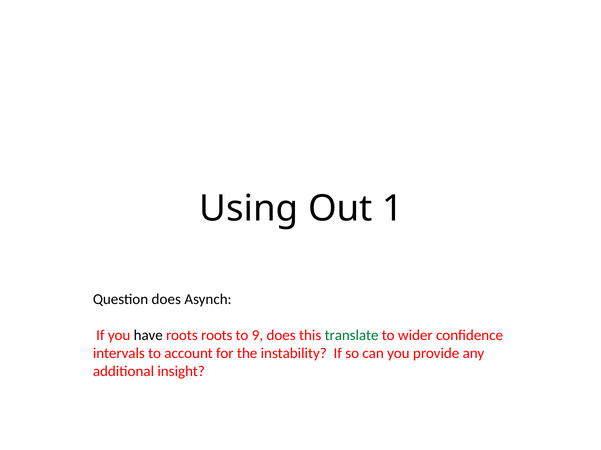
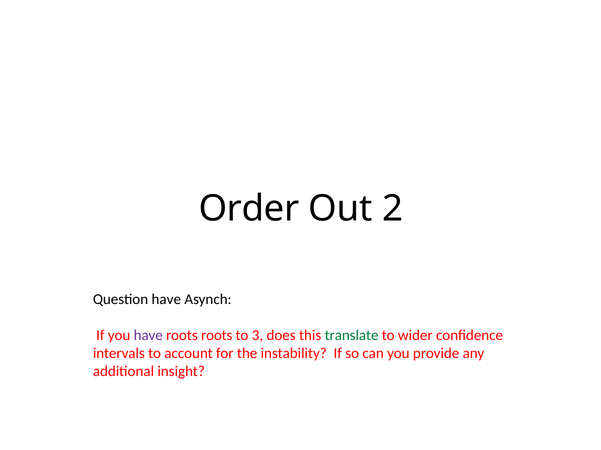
Using: Using -> Order
1: 1 -> 2
Question does: does -> have
have at (148, 336) colour: black -> purple
9: 9 -> 3
